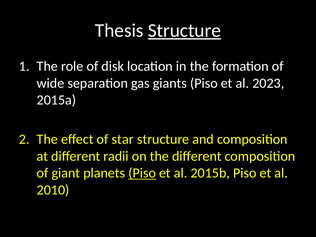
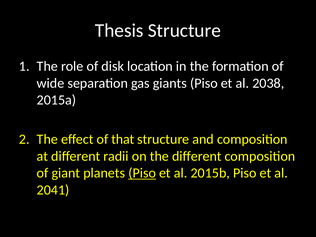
Structure at (184, 31) underline: present -> none
2023: 2023 -> 2038
star: star -> that
2010: 2010 -> 2041
